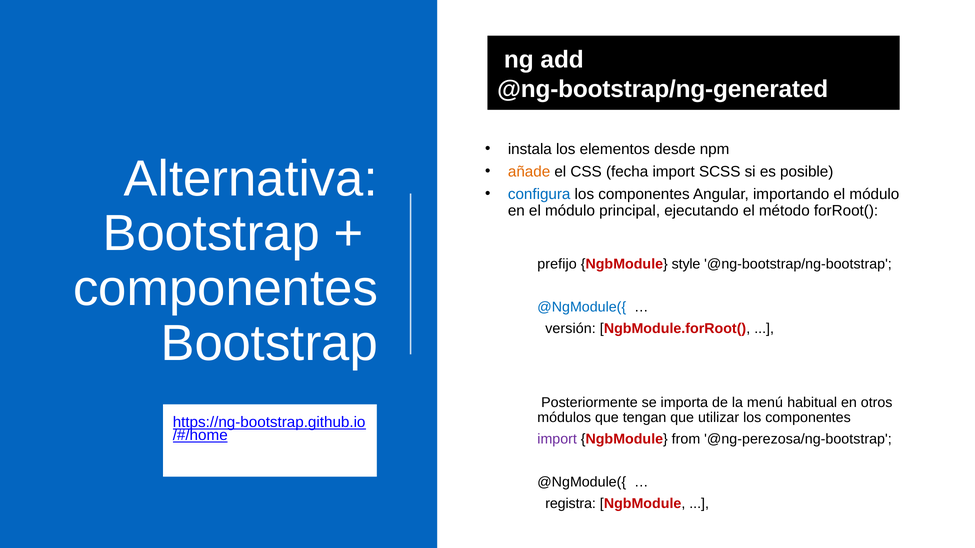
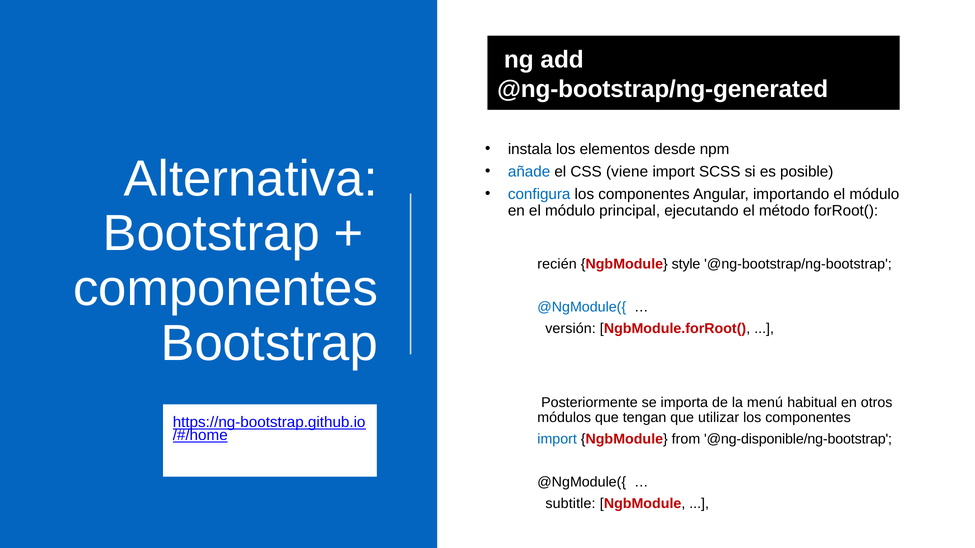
añade colour: orange -> blue
fecha: fecha -> viene
prefijo: prefijo -> recién
import at (557, 440) colour: purple -> blue
@ng-perezosa/ng-bootstrap: @ng-perezosa/ng-bootstrap -> @ng-disponible/ng-bootstrap
registra: registra -> subtitle
